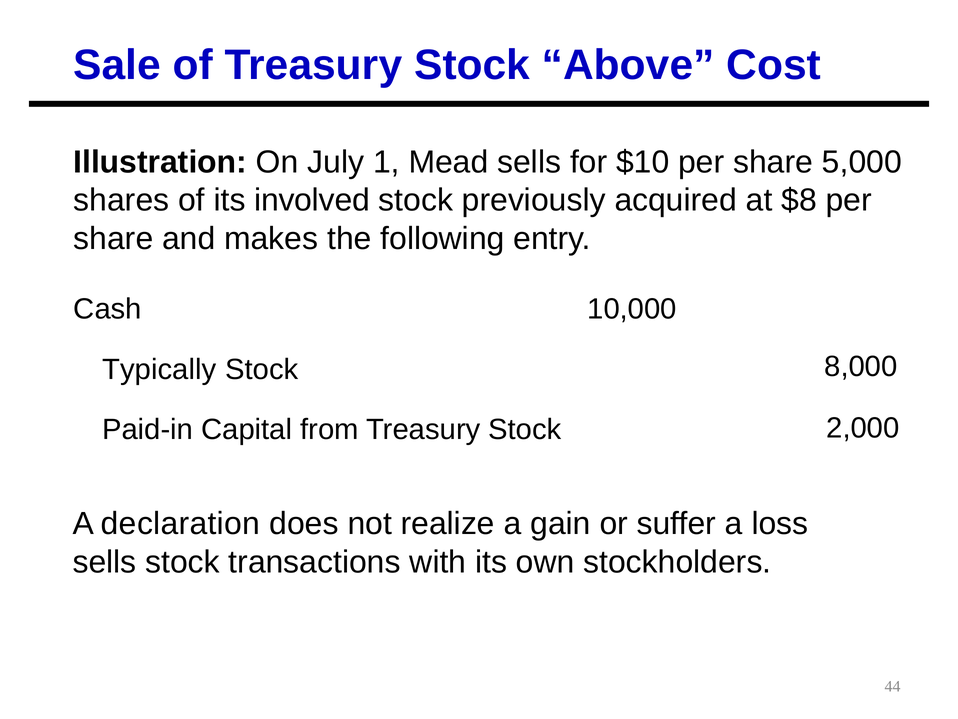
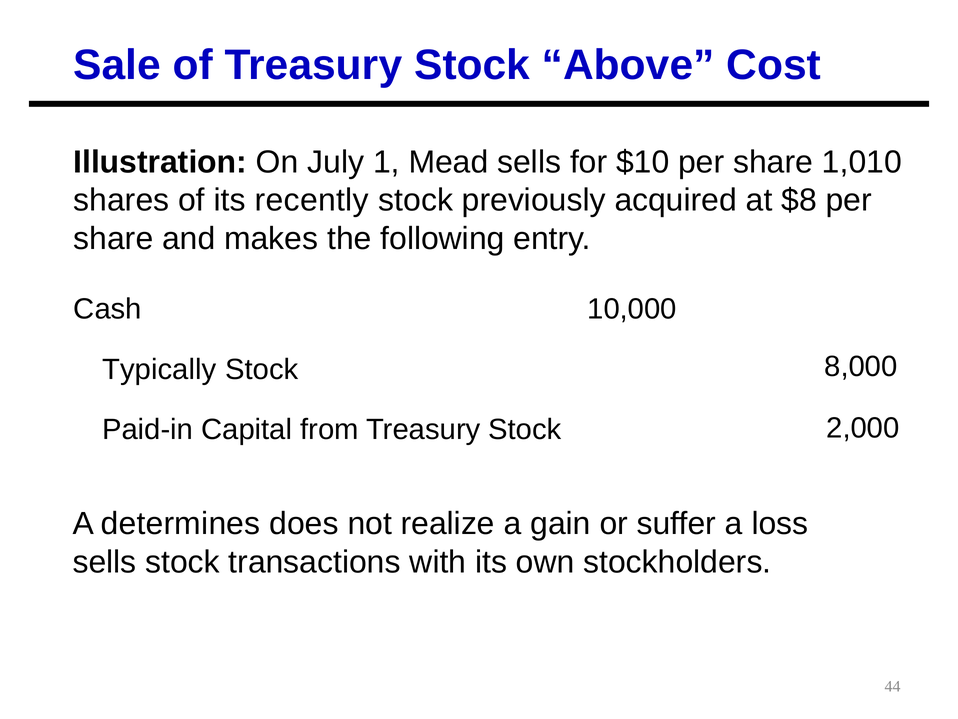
5,000: 5,000 -> 1,010
involved: involved -> recently
declaration: declaration -> determines
